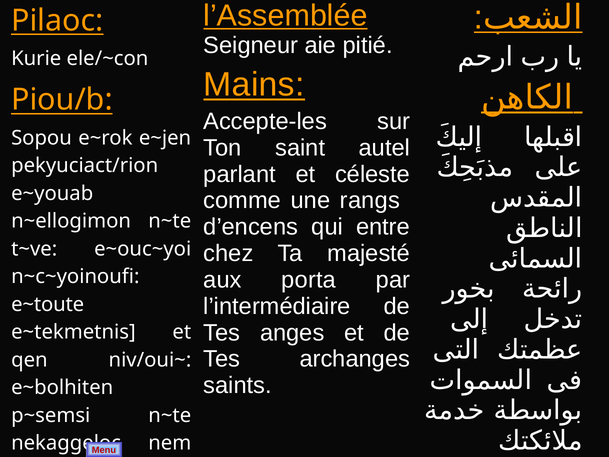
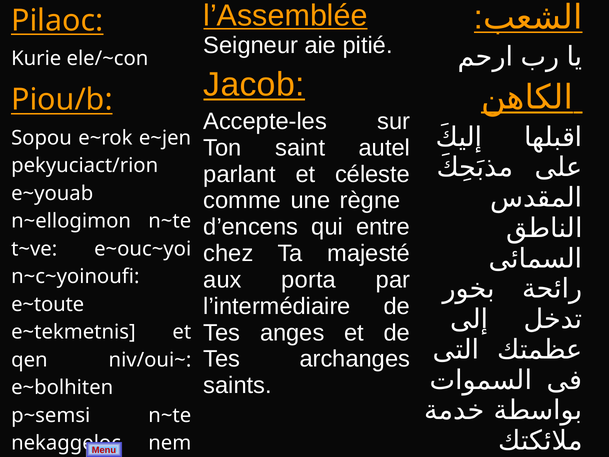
Mains: Mains -> Jacob
rangs: rangs -> règne
